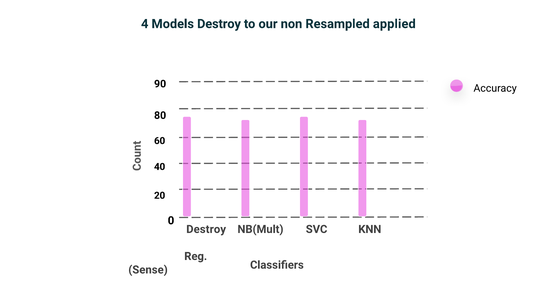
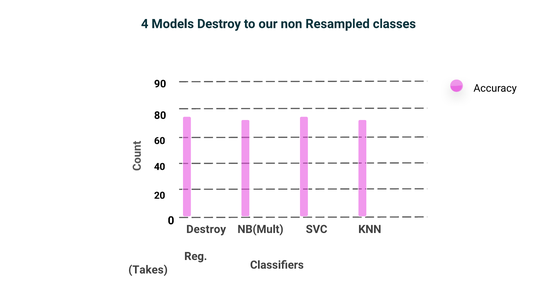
applied: applied -> classes
Sense: Sense -> Takes
